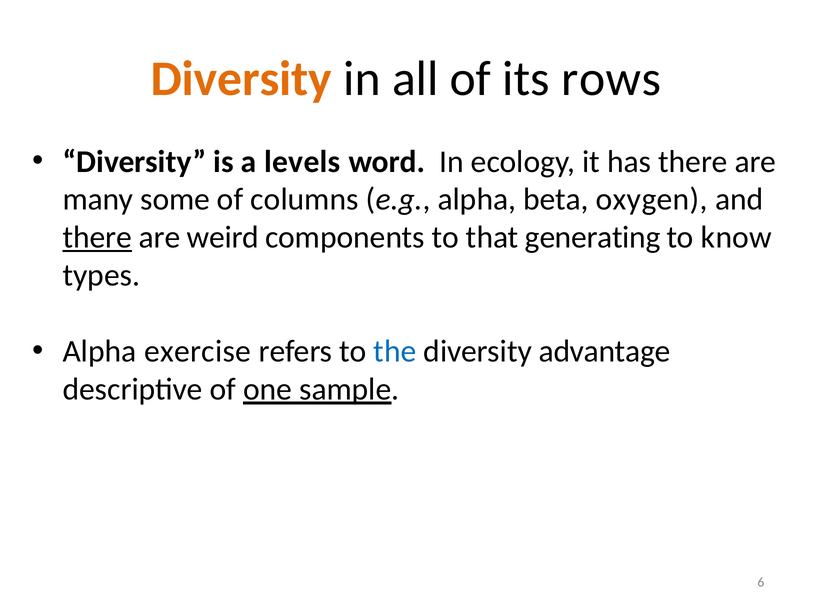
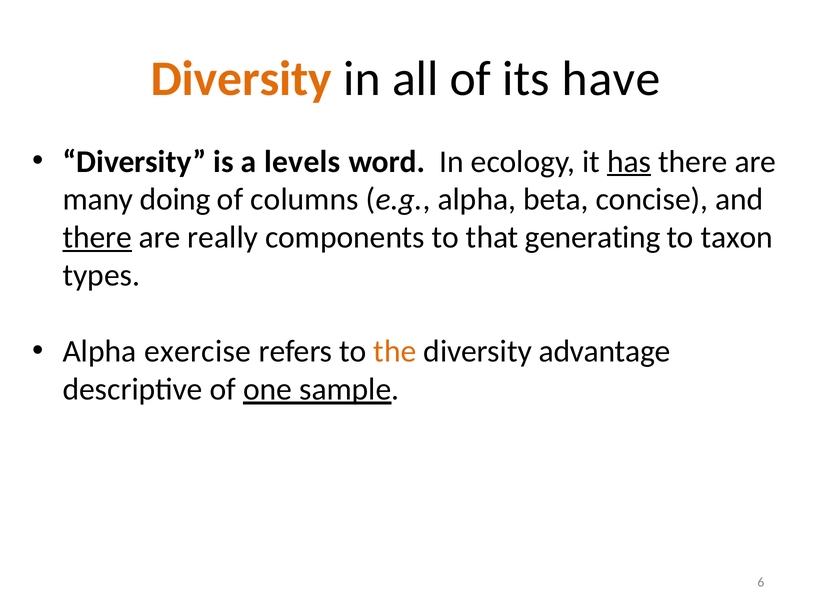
rows: rows -> have
has underline: none -> present
some: some -> doing
oxygen: oxygen -> concise
weird: weird -> really
know: know -> taxon
the colour: blue -> orange
